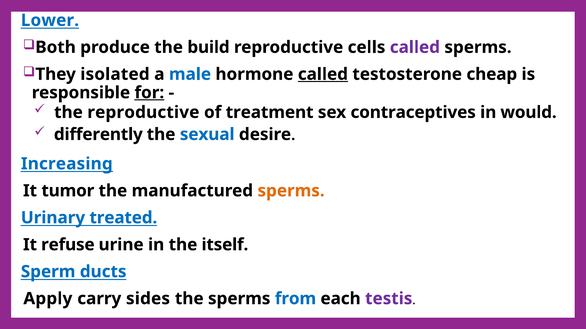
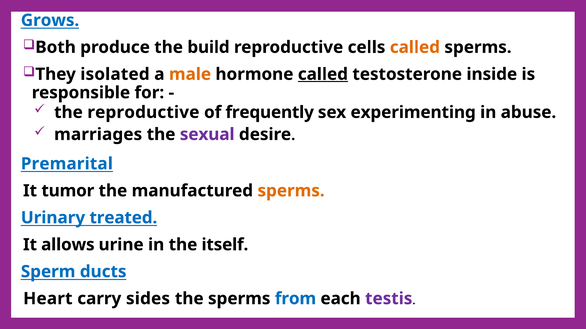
Lower: Lower -> Grows
called at (415, 47) colour: purple -> orange
male colour: blue -> orange
cheap: cheap -> inside
for underline: present -> none
treatment: treatment -> frequently
contraceptives: contraceptives -> experimenting
would: would -> abuse
differently: differently -> marriages
sexual colour: blue -> purple
Increasing: Increasing -> Premarital
refuse: refuse -> allows
Apply: Apply -> Heart
